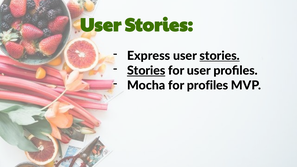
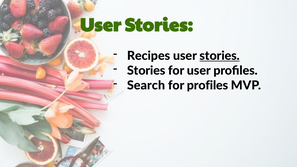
Express: Express -> Recipes
Stories at (146, 71) underline: present -> none
Mocha: Mocha -> Search
